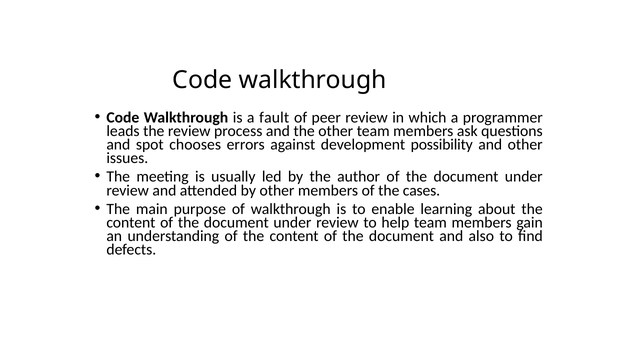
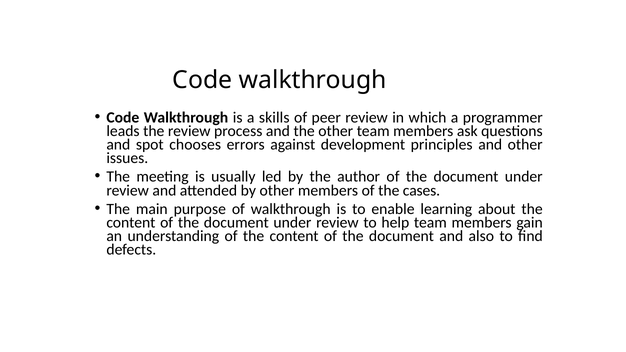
fault: fault -> skills
possibility: possibility -> principles
